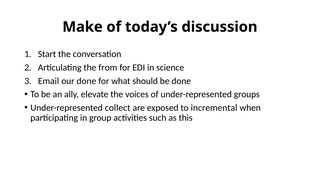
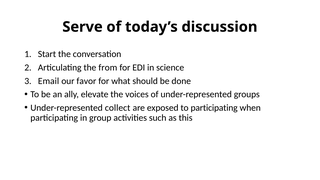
Make: Make -> Serve
our done: done -> favor
to incremental: incremental -> participating
